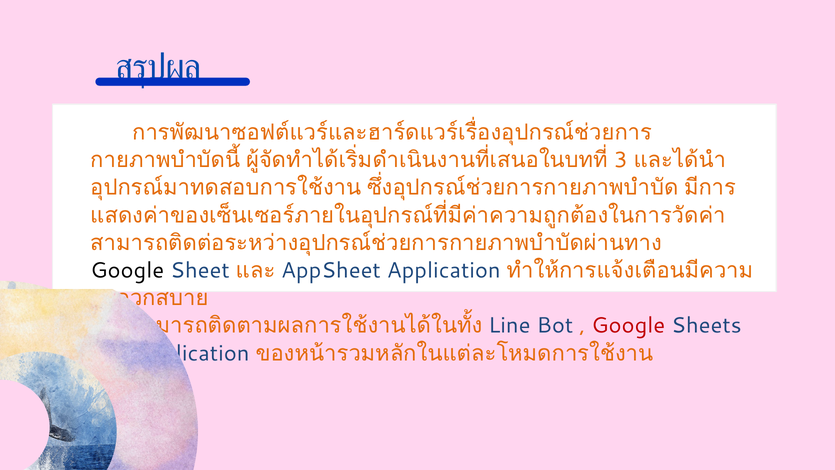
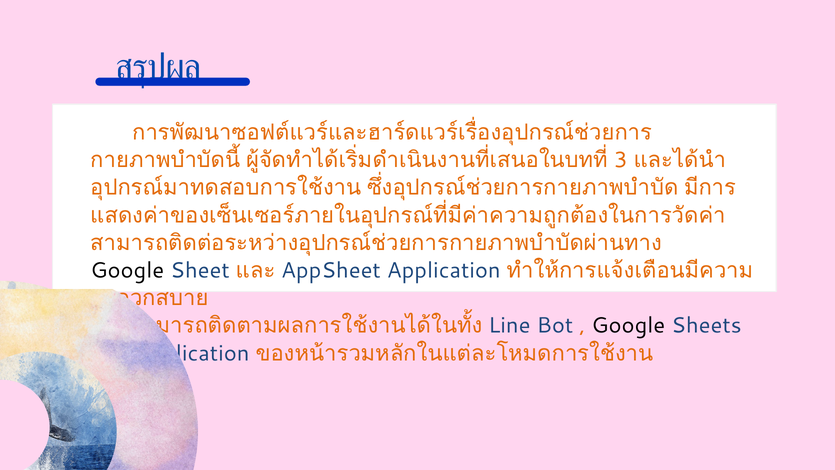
Google at (628, 325) colour: red -> black
